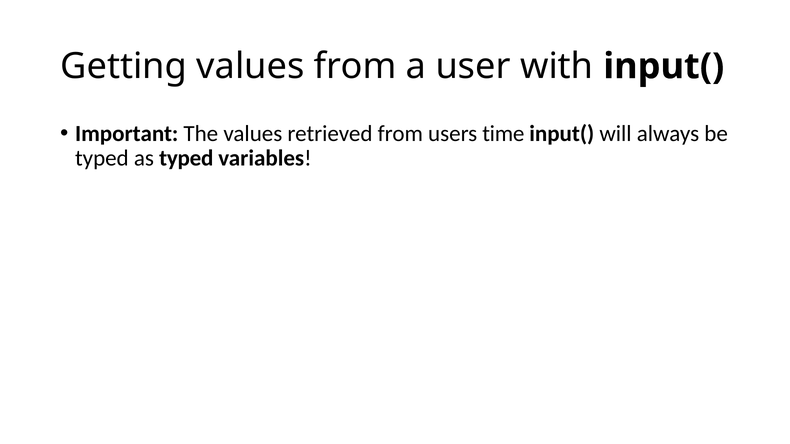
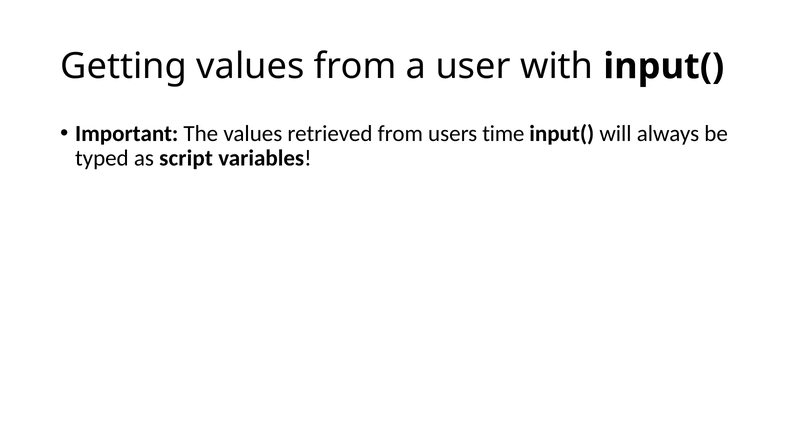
as typed: typed -> script
